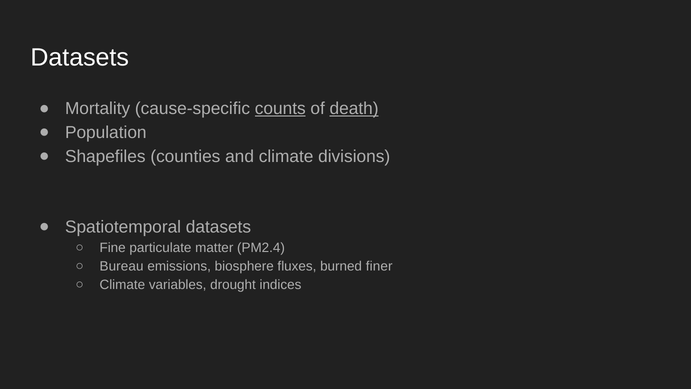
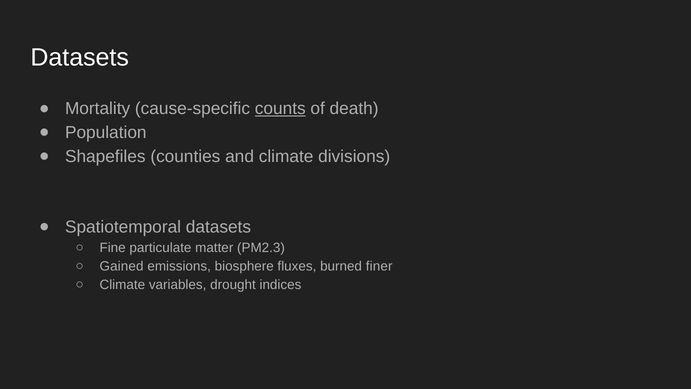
death underline: present -> none
PM2.4: PM2.4 -> PM2.3
Bureau: Bureau -> Gained
